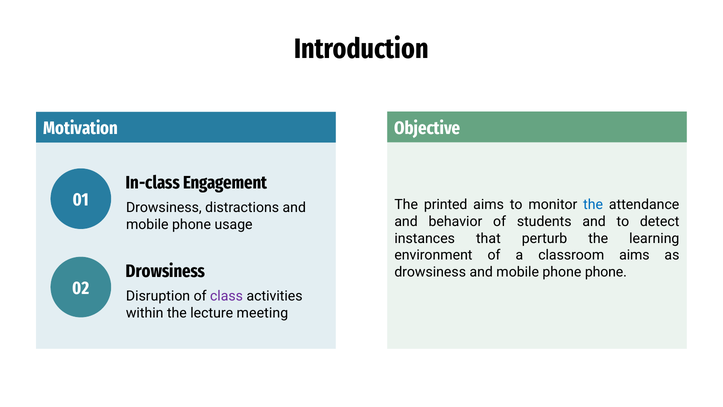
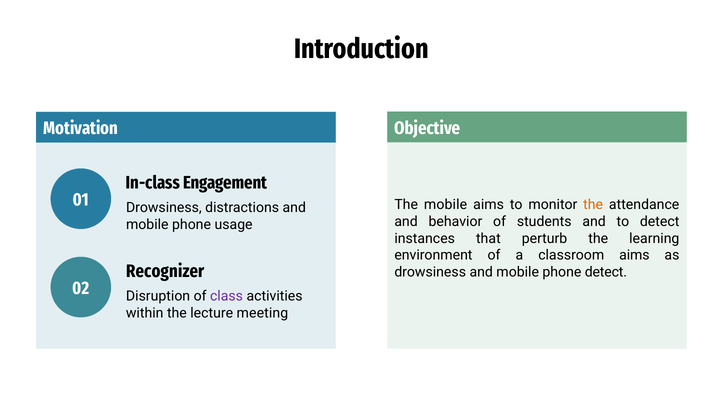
The printed: printed -> mobile
the at (593, 204) colour: blue -> orange
Drowsiness at (165, 271): Drowsiness -> Recognizer
phone phone: phone -> detect
